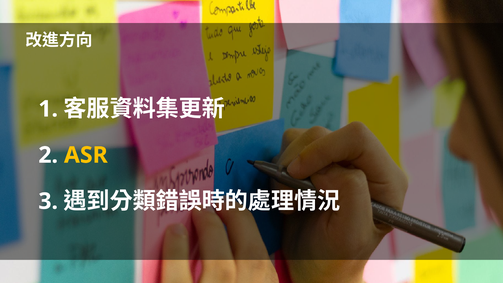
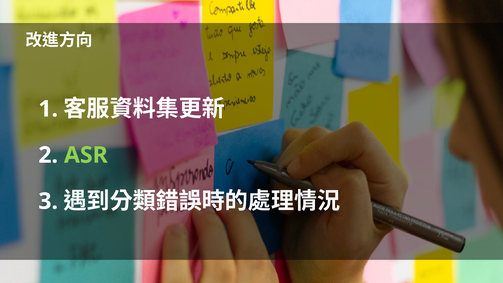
ASR colour: yellow -> light green
